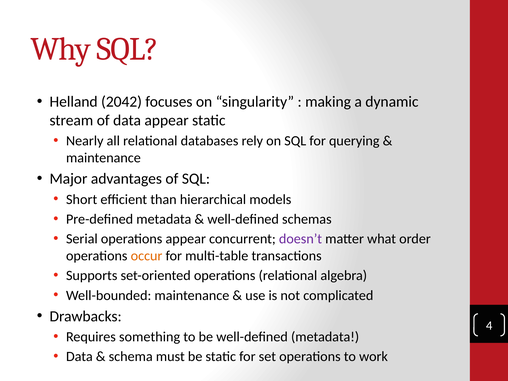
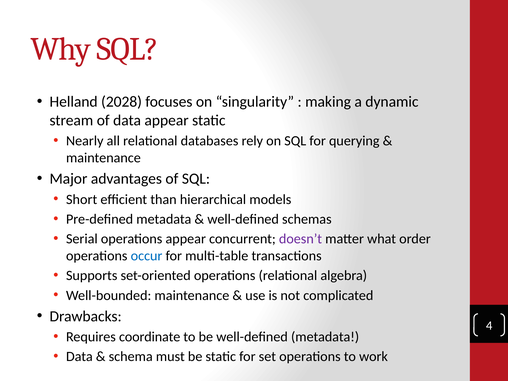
2042: 2042 -> 2028
occur colour: orange -> blue
something: something -> coordinate
